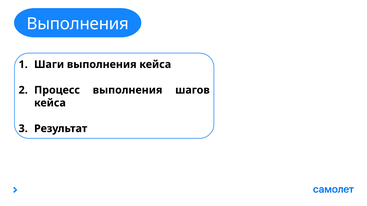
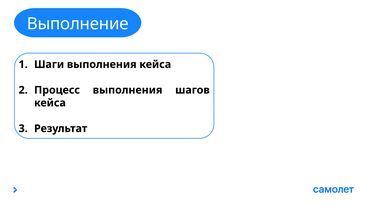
Выполнения at (78, 24): Выполнения -> Выполнение
